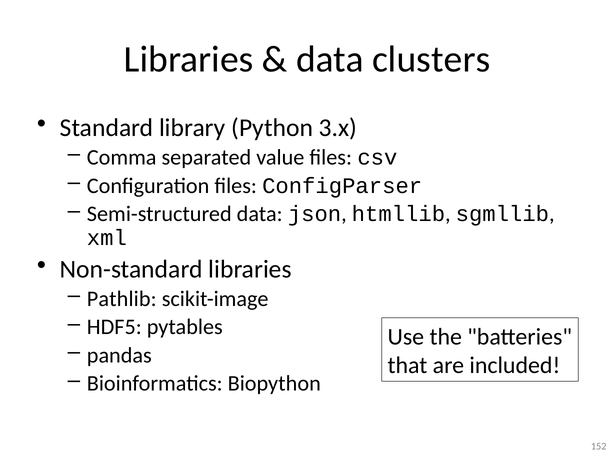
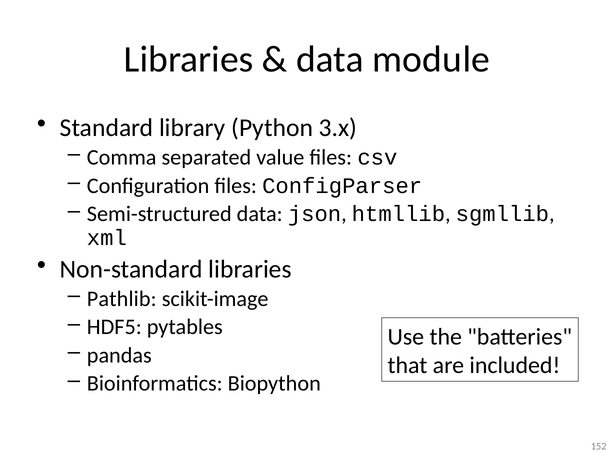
clusters: clusters -> module
